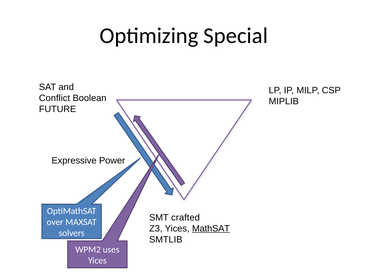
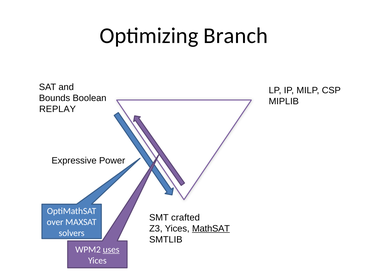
Special: Special -> Branch
Conflict: Conflict -> Bounds
FUTURE: FUTURE -> REPLAY
uses underline: none -> present
